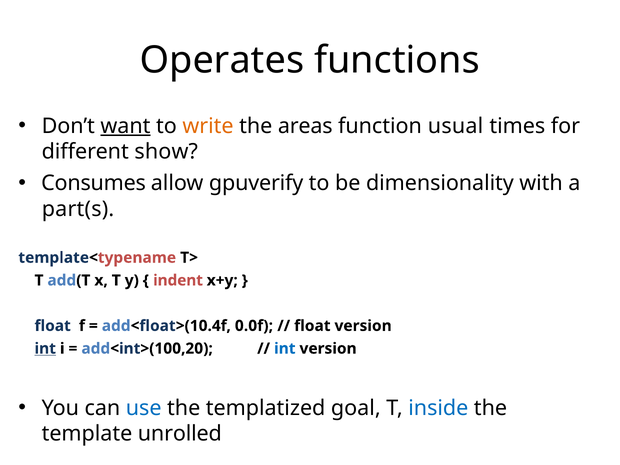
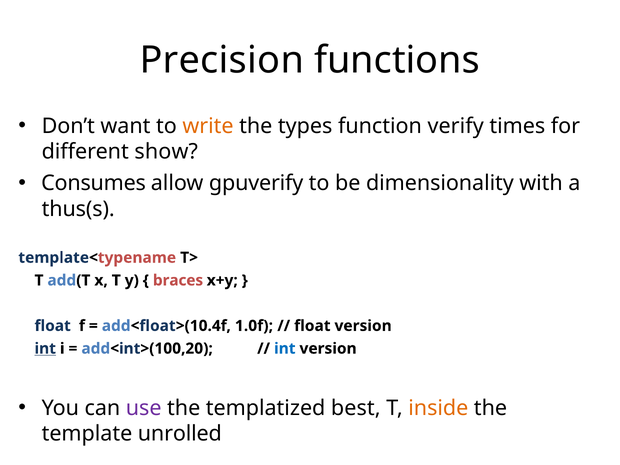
Operates: Operates -> Precision
want underline: present -> none
areas: areas -> types
usual: usual -> verify
part(s: part(s -> thus(s
indent: indent -> braces
0.0f: 0.0f -> 1.0f
use colour: blue -> purple
goal: goal -> best
inside colour: blue -> orange
